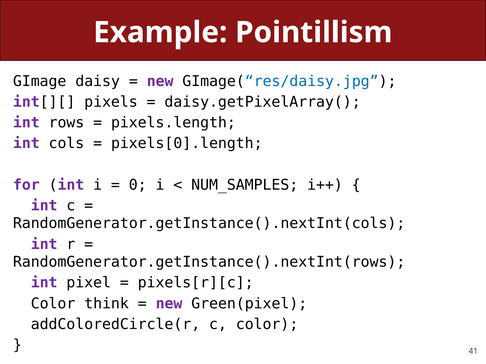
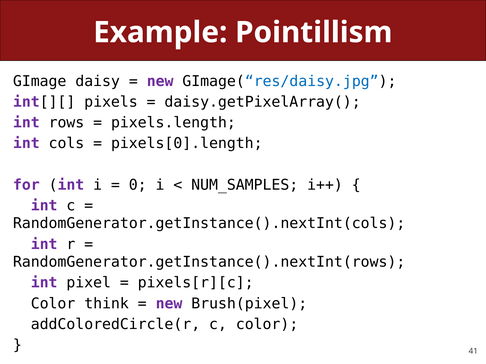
Green(pixel: Green(pixel -> Brush(pixel
